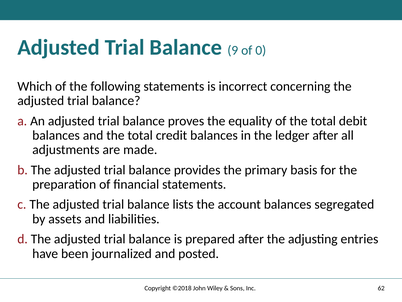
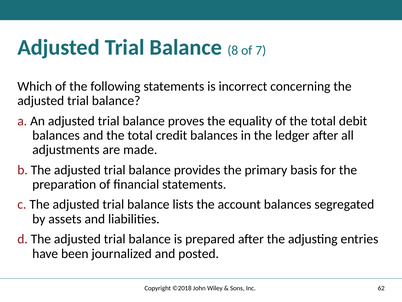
9: 9 -> 8
0: 0 -> 7
